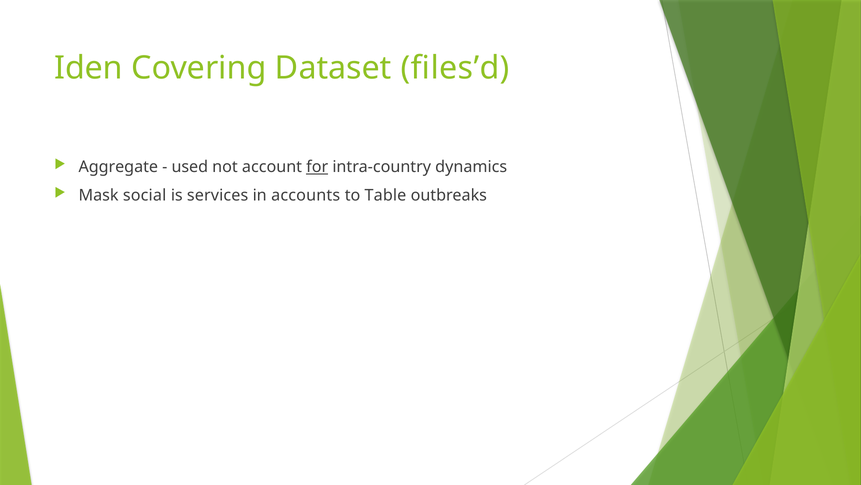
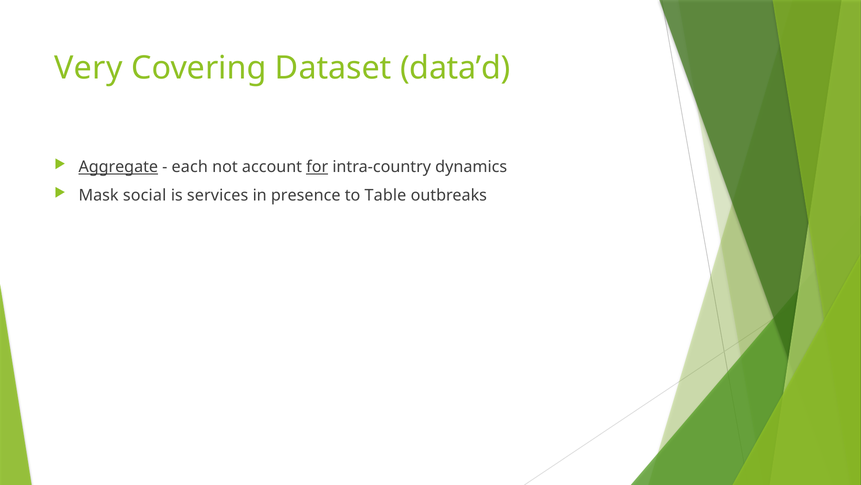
Iden: Iden -> Very
files’d: files’d -> data’d
Aggregate underline: none -> present
used: used -> each
accounts: accounts -> presence
